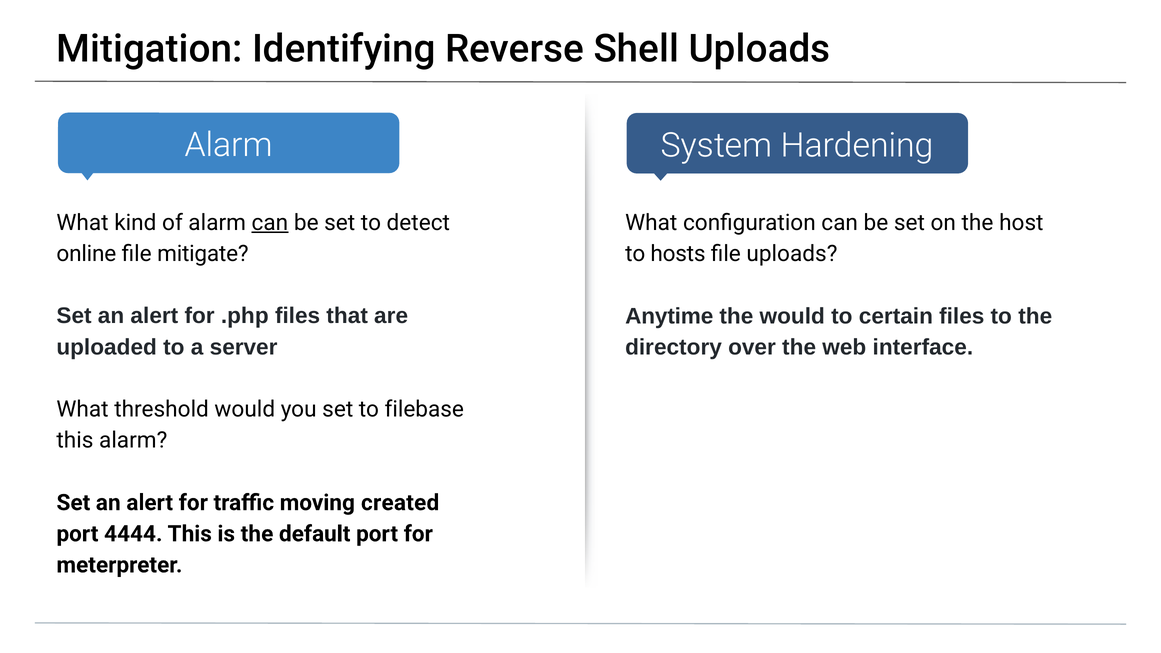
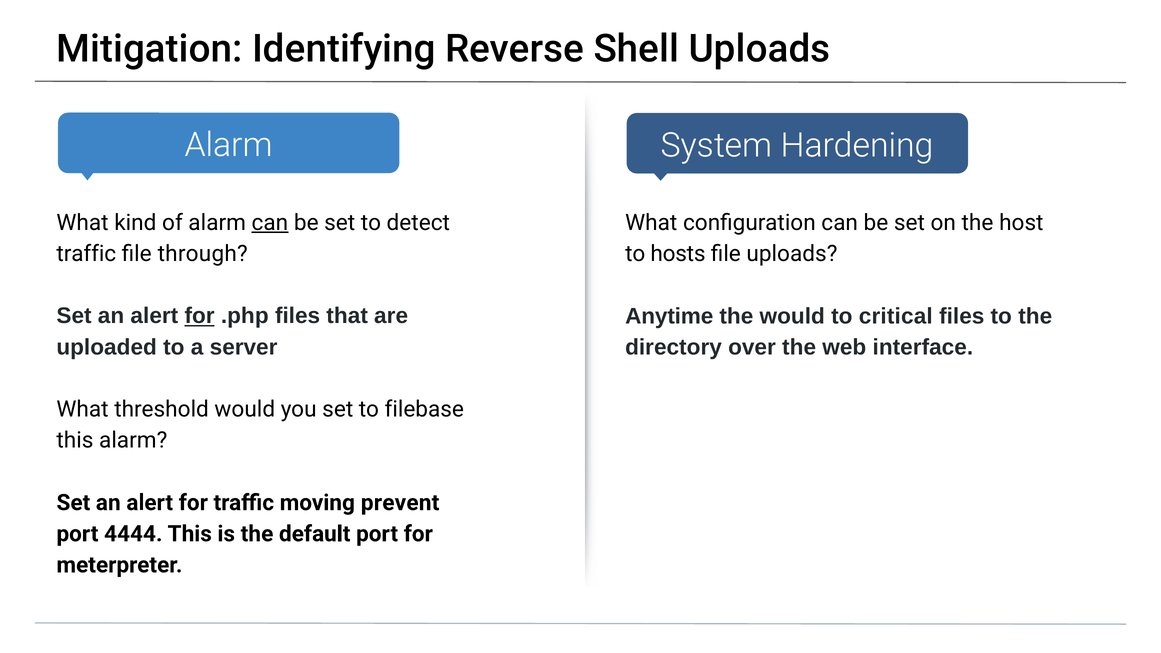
online at (86, 254): online -> traffic
mitigate: mitigate -> through
for at (200, 316) underline: none -> present
certain: certain -> critical
created: created -> prevent
